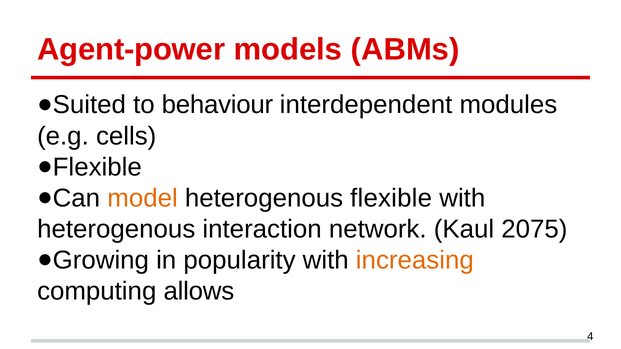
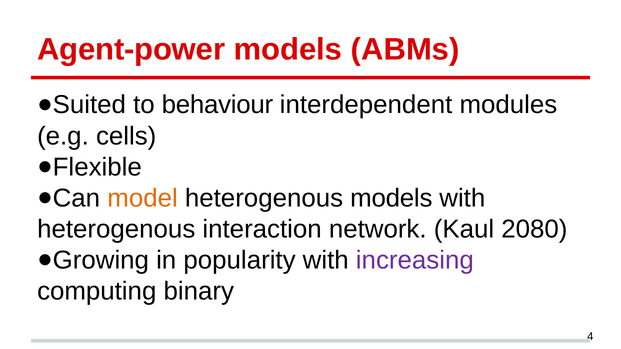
heterogenous flexible: flexible -> models
2075: 2075 -> 2080
increasing colour: orange -> purple
allows: allows -> binary
